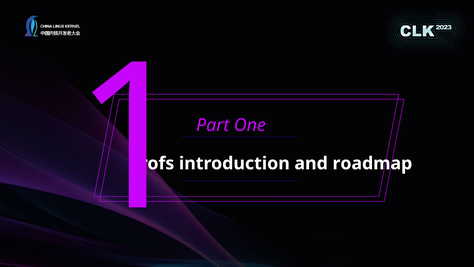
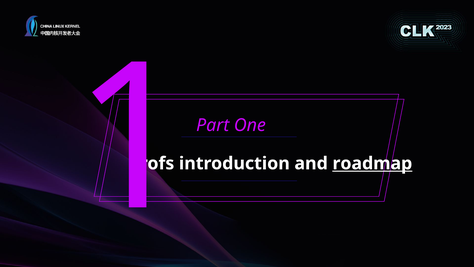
roadmap underline: none -> present
